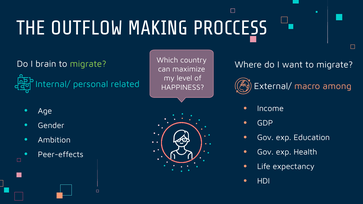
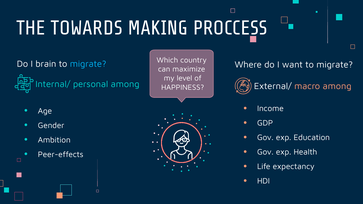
OUTFLOW: OUTFLOW -> TOWARDS
migrate at (88, 64) colour: light green -> light blue
personal related: related -> among
